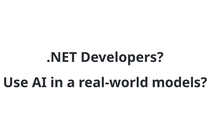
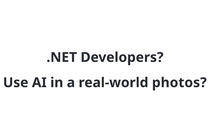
models: models -> photos
